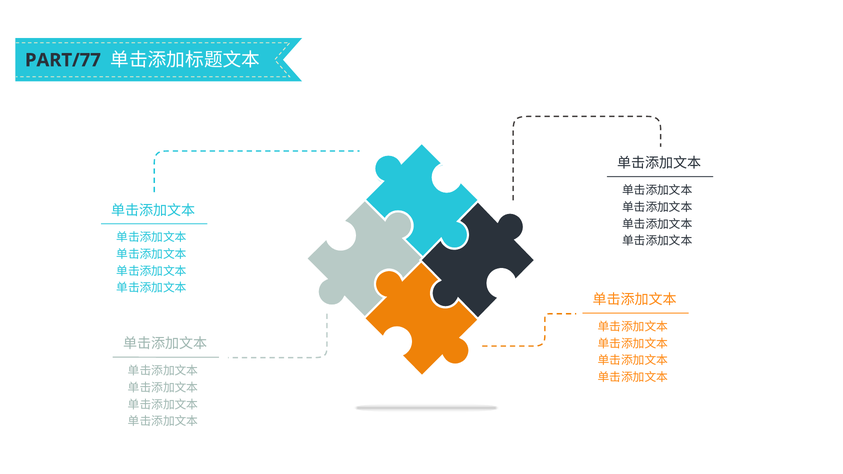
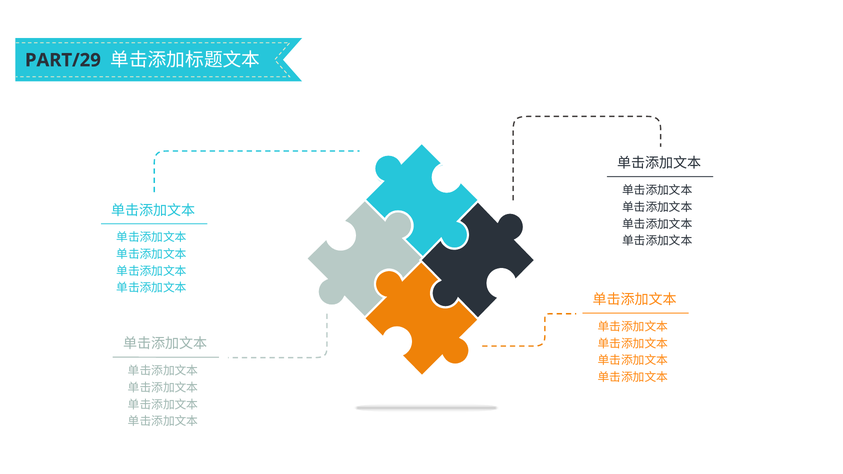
PART/77: PART/77 -> PART/29
